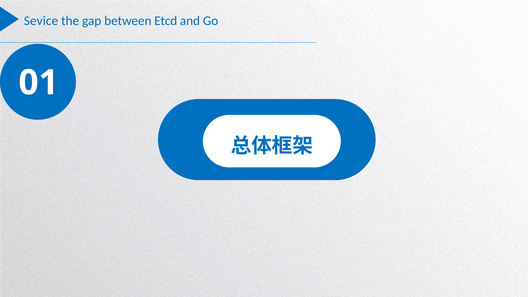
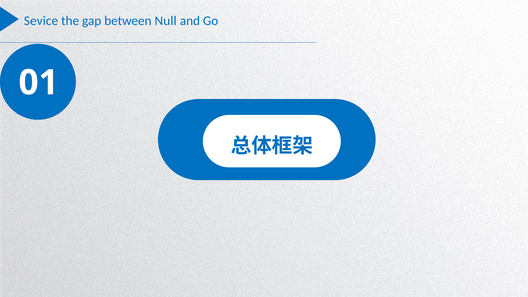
Etcd: Etcd -> Null
